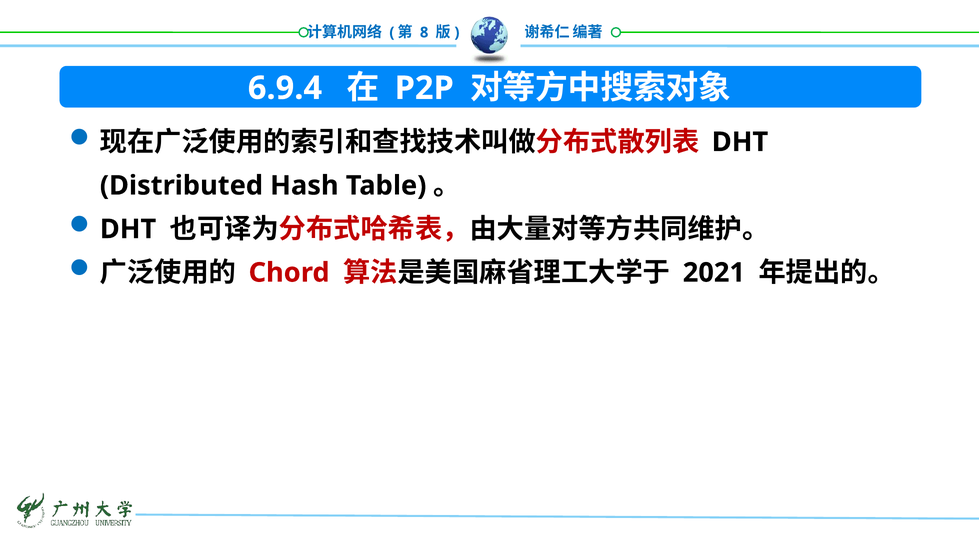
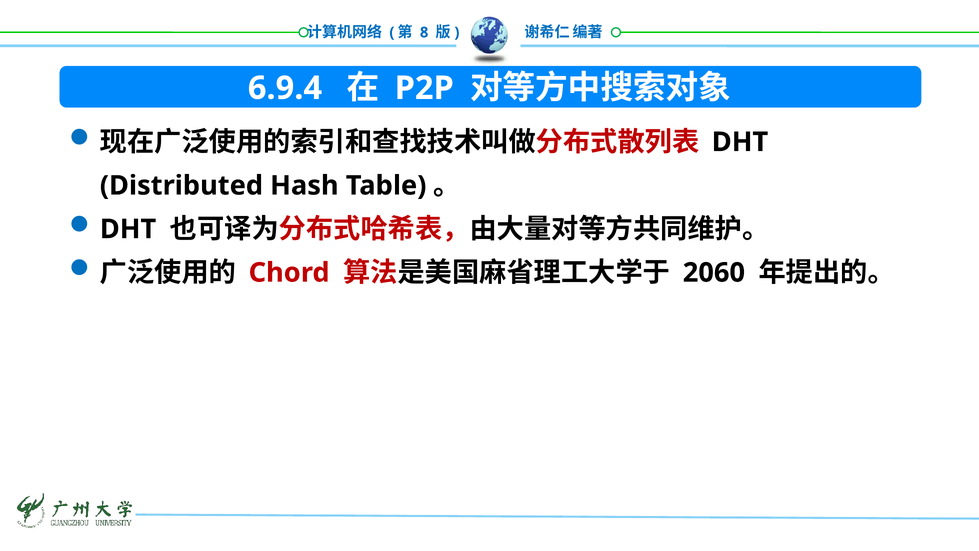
2021: 2021 -> 2060
